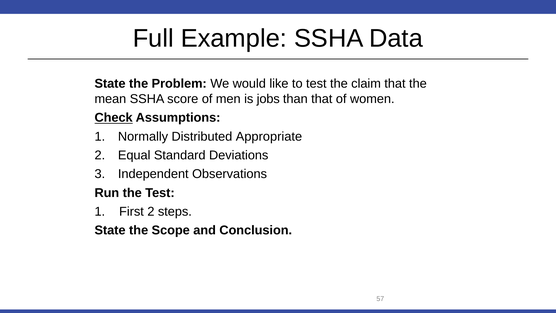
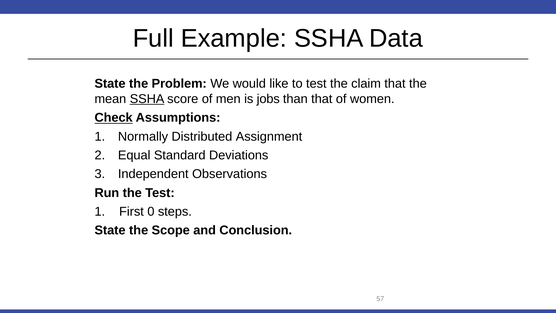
SSHA at (147, 99) underline: none -> present
Appropriate: Appropriate -> Assignment
First 2: 2 -> 0
